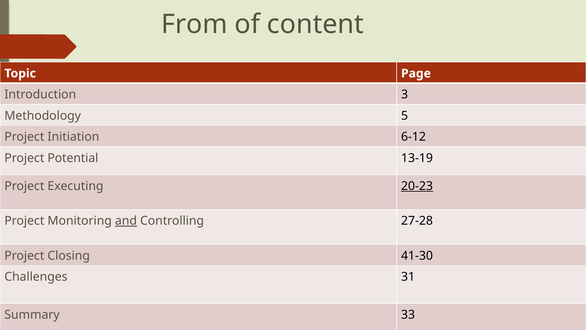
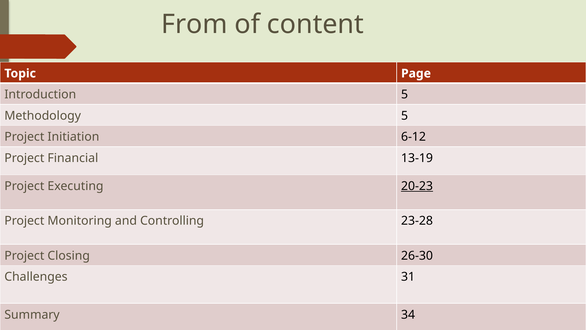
Introduction 3: 3 -> 5
Potential: Potential -> Financial
and underline: present -> none
27-28: 27-28 -> 23-28
41-30: 41-30 -> 26-30
33: 33 -> 34
